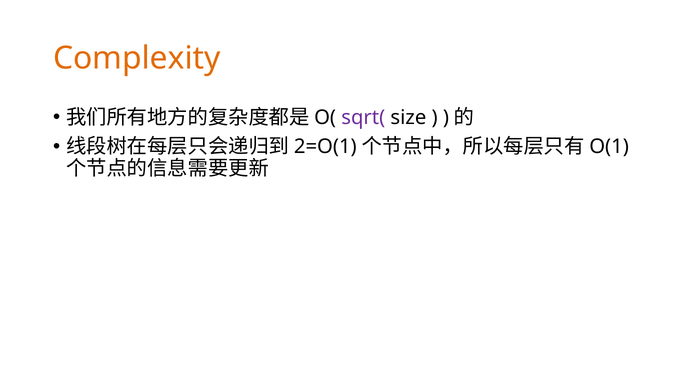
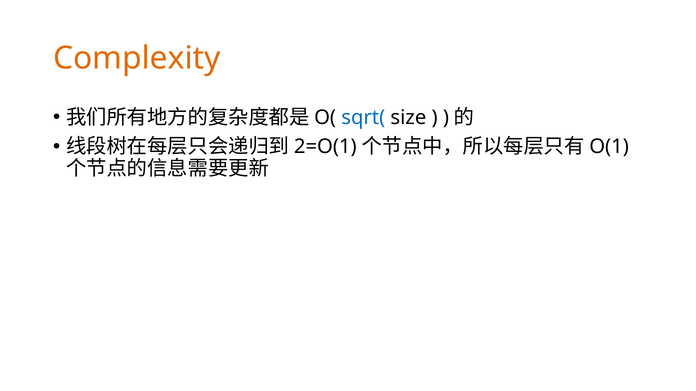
sqrt( colour: purple -> blue
